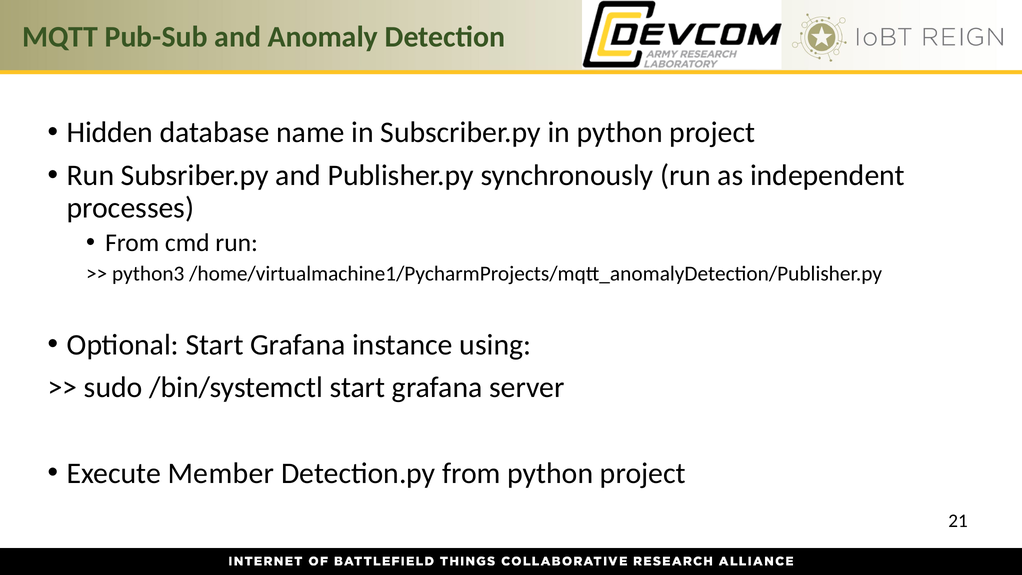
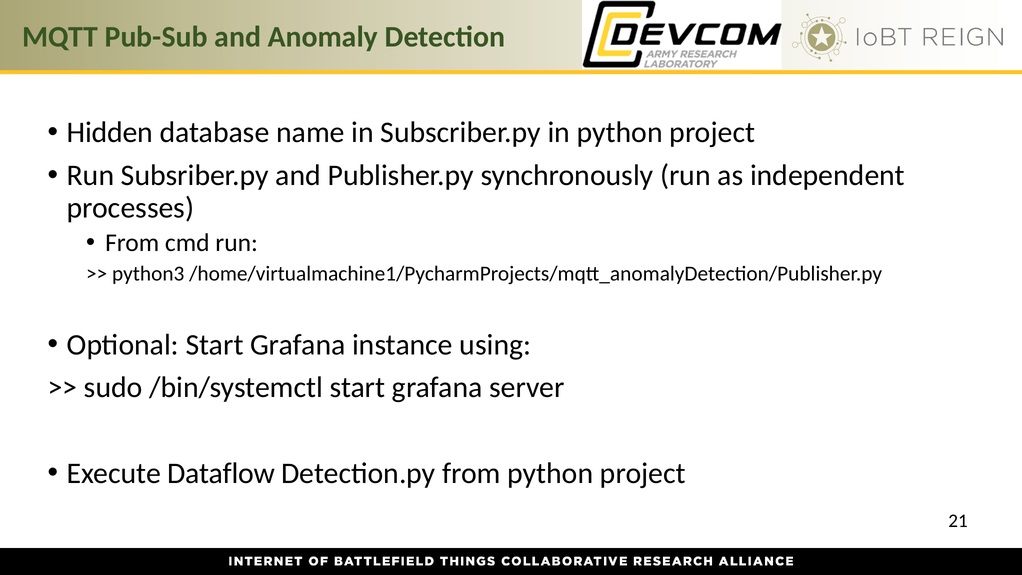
Member: Member -> Dataflow
